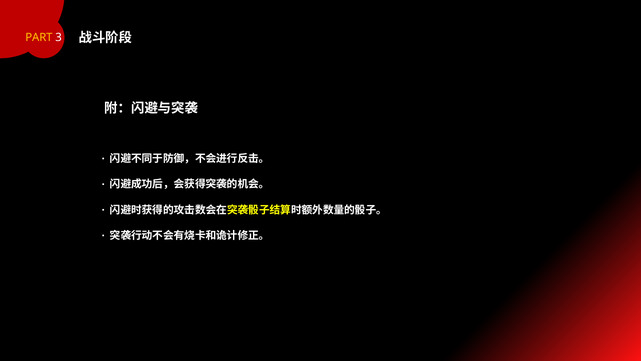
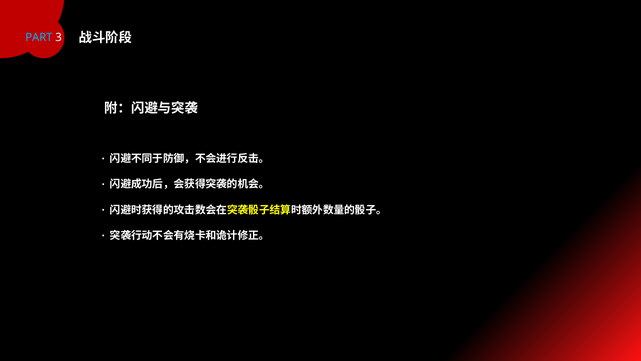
PART colour: yellow -> light blue
